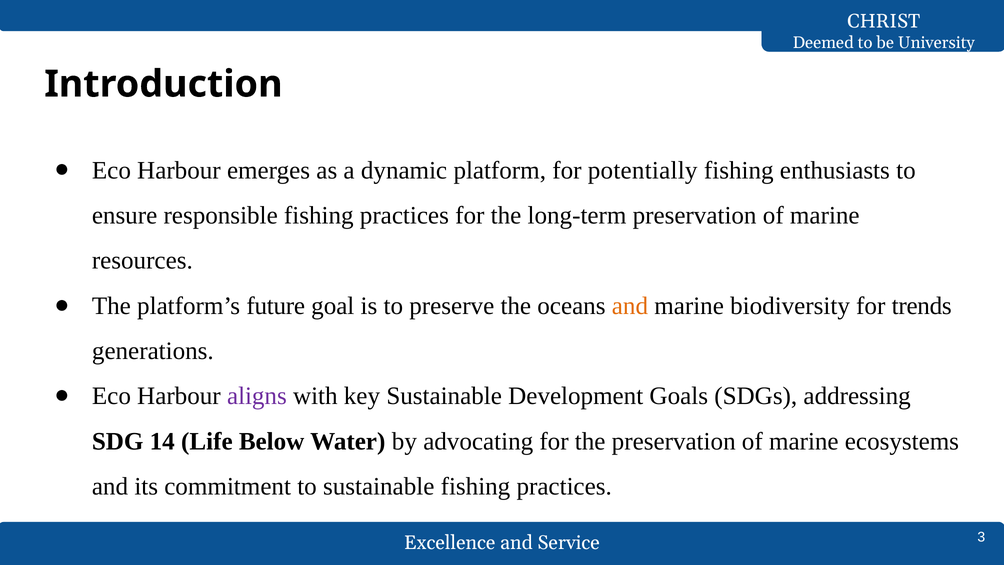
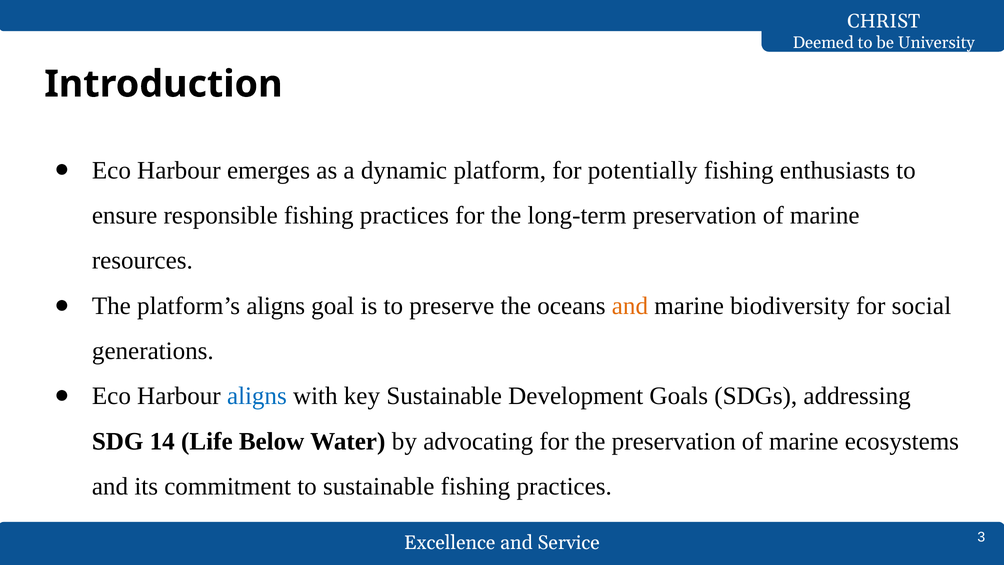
platform’s future: future -> aligns
trends: trends -> social
aligns at (257, 396) colour: purple -> blue
